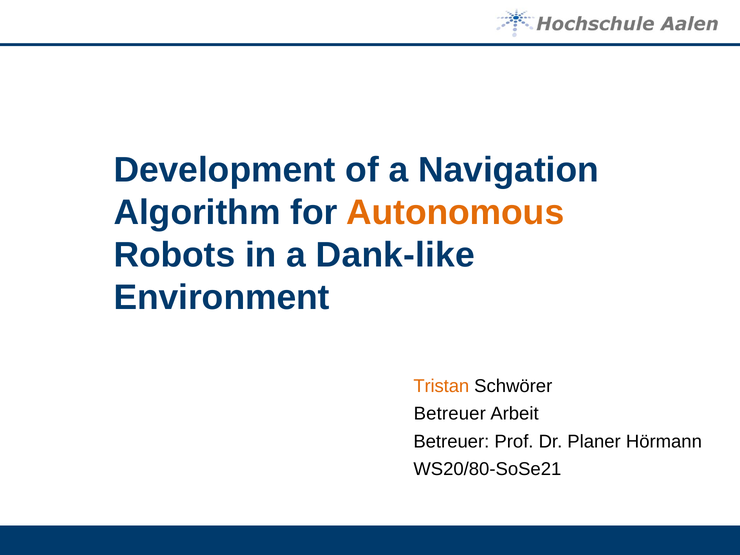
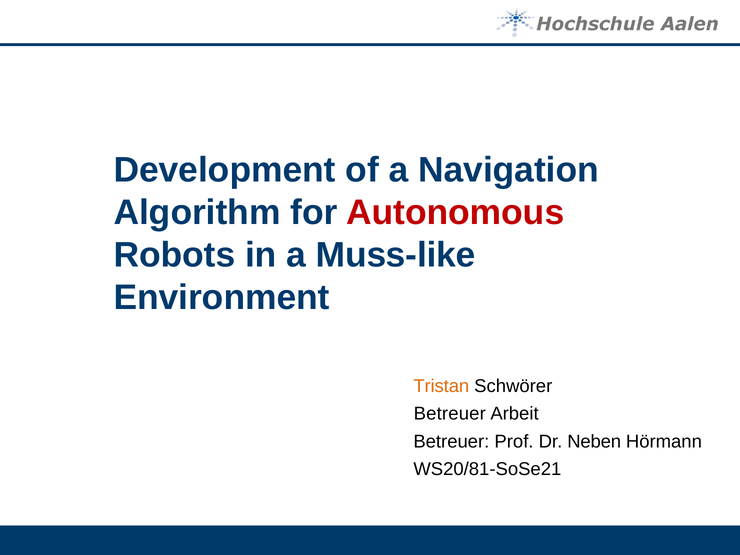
Autonomous colour: orange -> red
Dank-like: Dank-like -> Muss-like
Planer: Planer -> Neben
WS20/80-SoSe21: WS20/80-SoSe21 -> WS20/81-SoSe21
